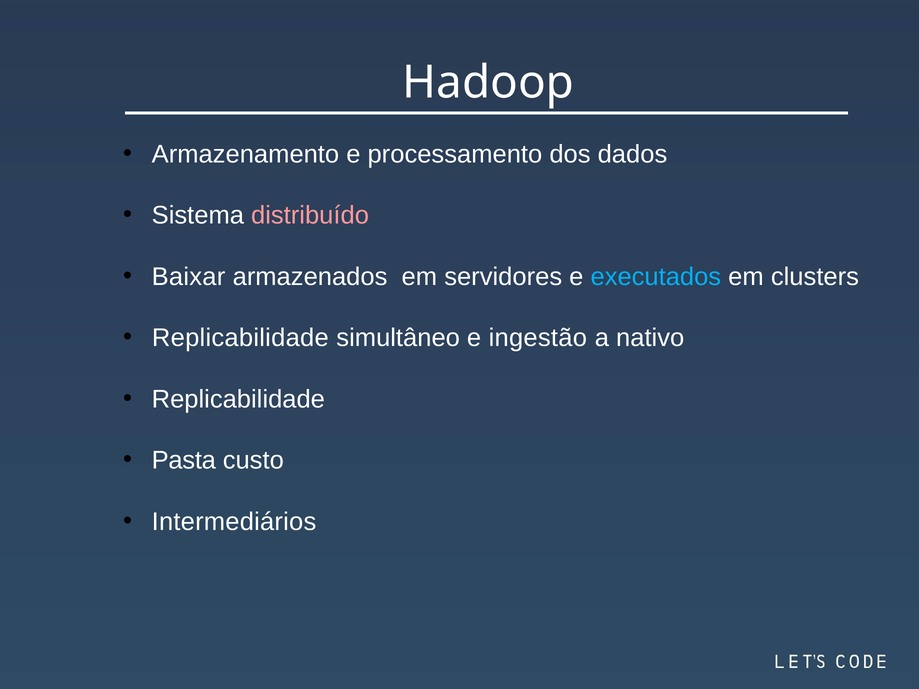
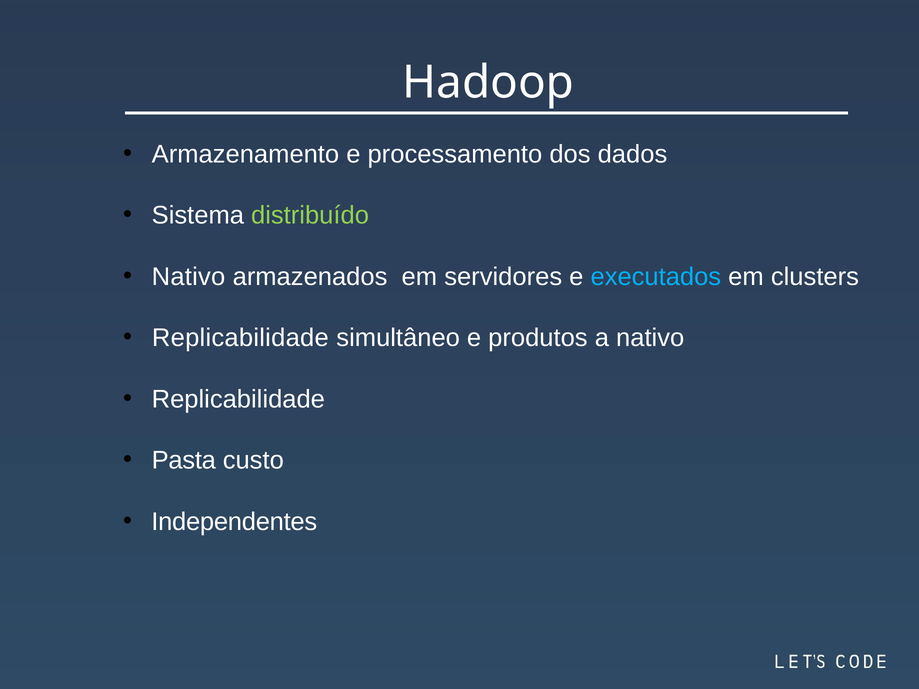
distribuído colour: pink -> light green
Baixar at (189, 277): Baixar -> Nativo
ingestão: ingestão -> produtos
Intermediários: Intermediários -> Independentes
